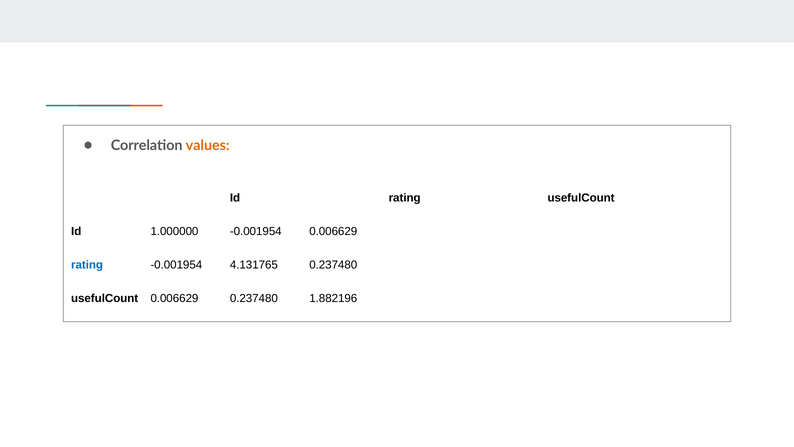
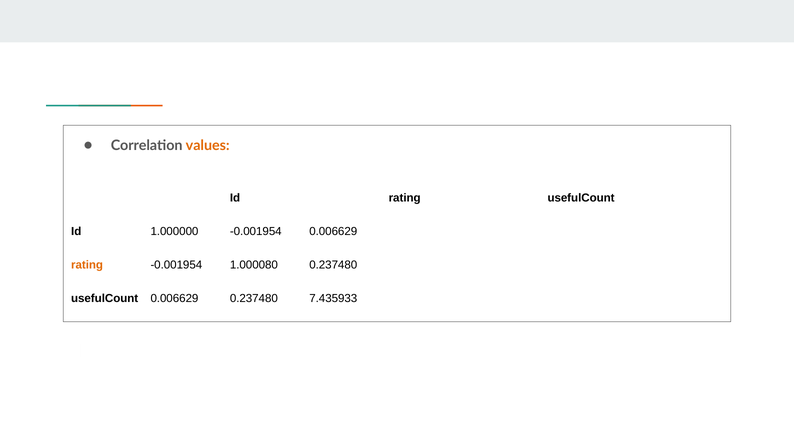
rating at (87, 265) colour: blue -> orange
4.131765: 4.131765 -> 1.000080
1.882196: 1.882196 -> 7.435933
